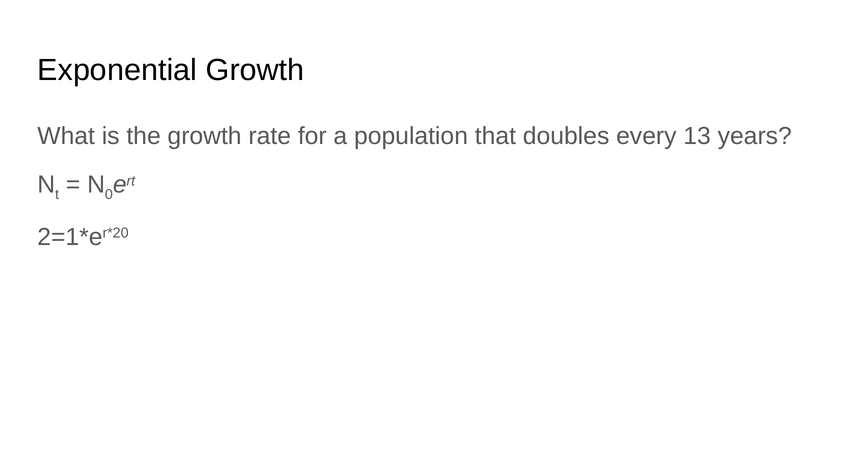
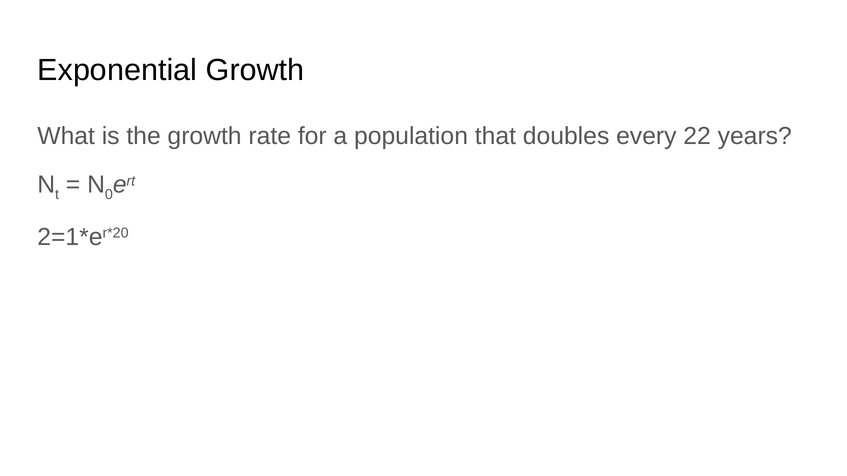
13: 13 -> 22
